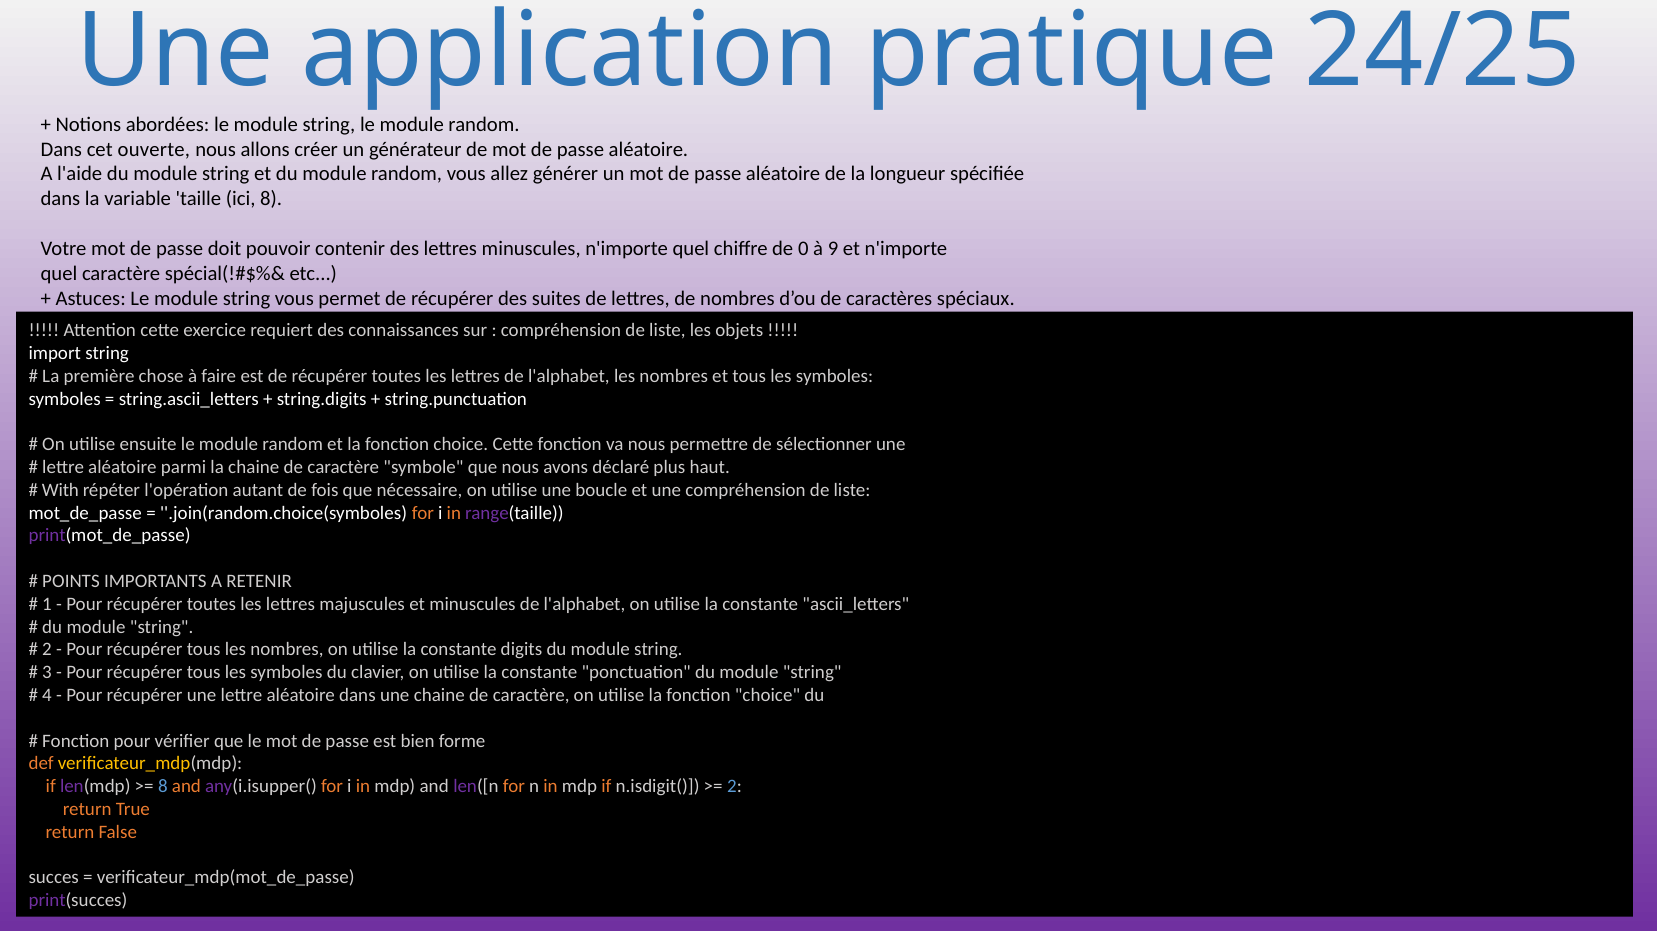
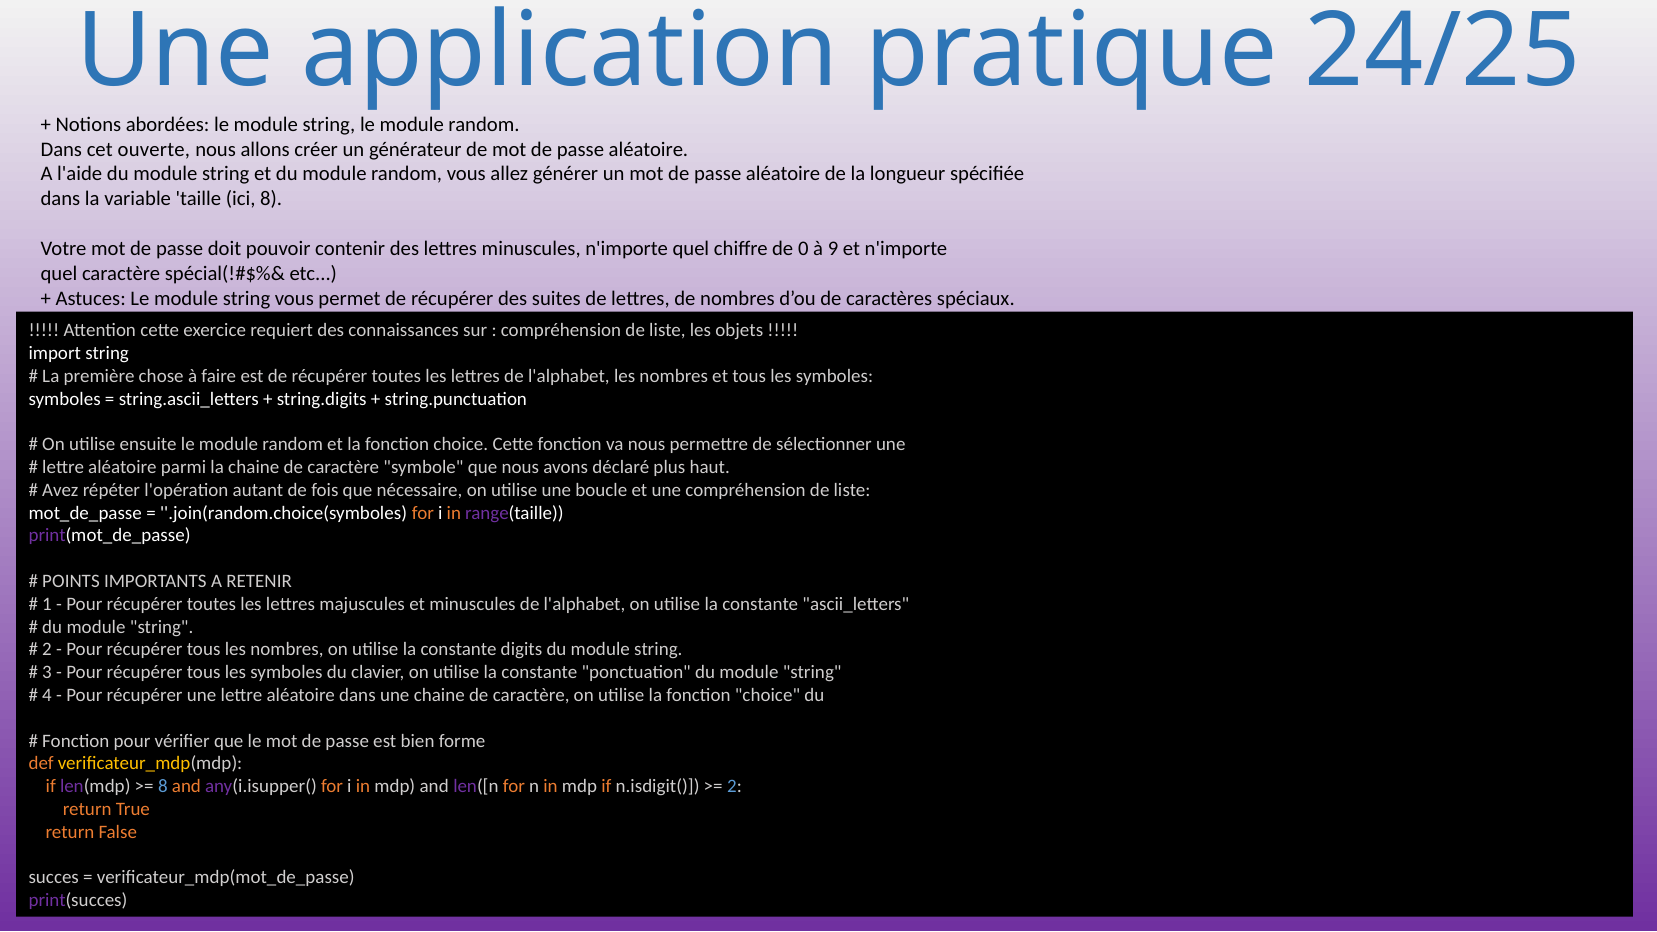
With: With -> Avez
